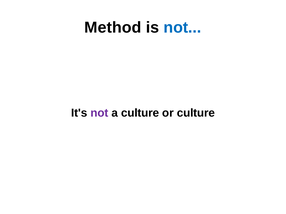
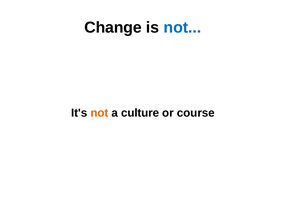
Method: Method -> Change
not at (99, 113) colour: purple -> orange
or culture: culture -> course
